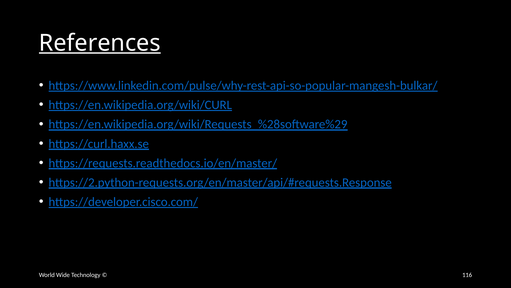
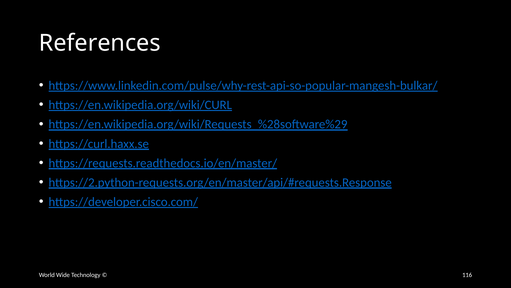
References underline: present -> none
